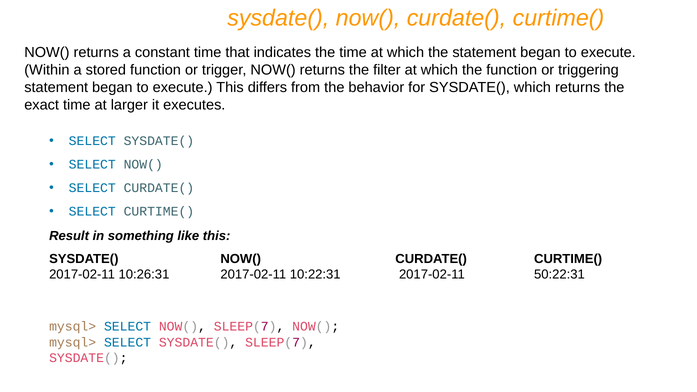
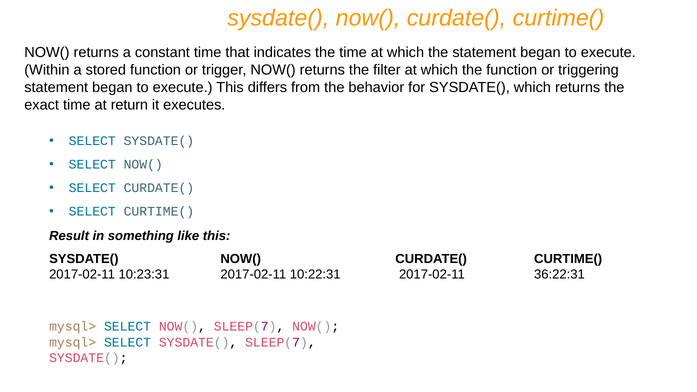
larger: larger -> return
10:26:31: 10:26:31 -> 10:23:31
50:22:31: 50:22:31 -> 36:22:31
